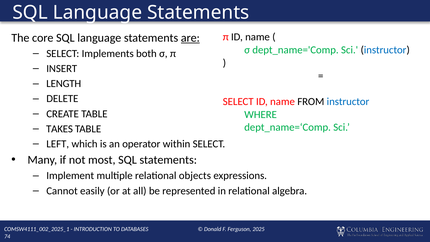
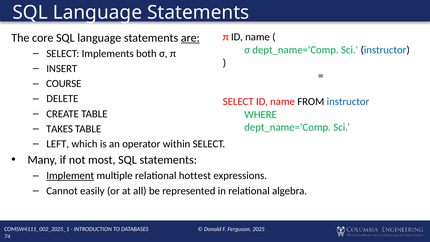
LENGTH: LENGTH -> COURSE
Implement underline: none -> present
objects: objects -> hottest
